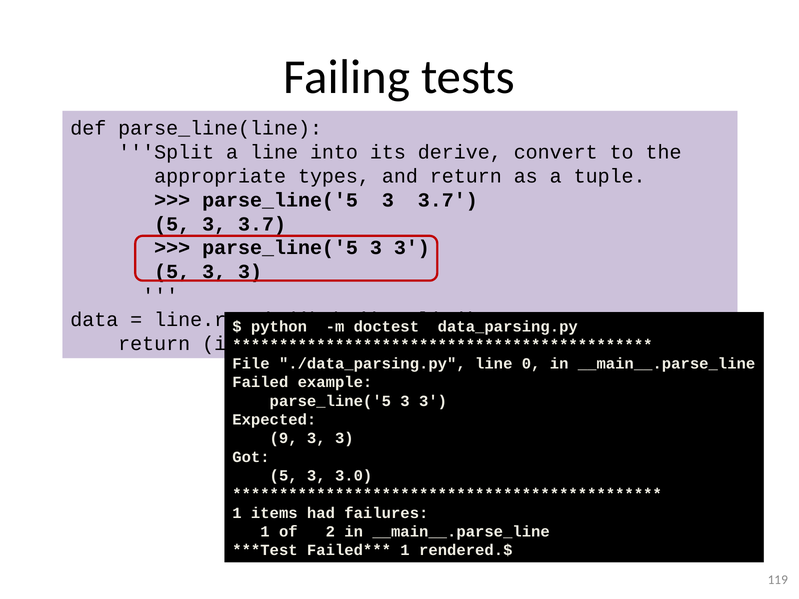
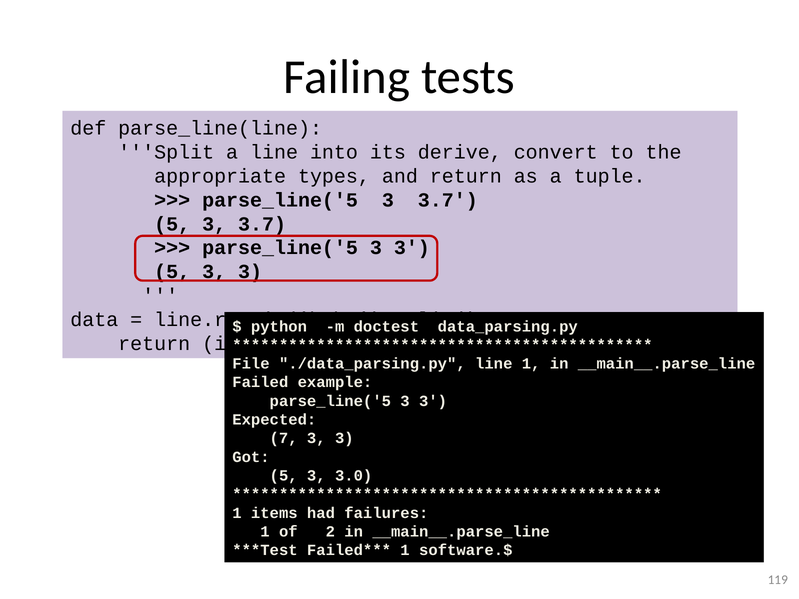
line 0: 0 -> 1
9: 9 -> 7
rendered.$: rendered.$ -> software.$
